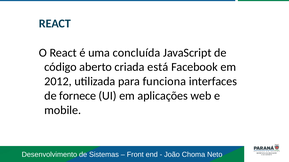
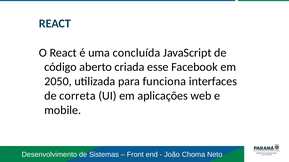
está: está -> esse
2012: 2012 -> 2050
fornece: fornece -> correta
